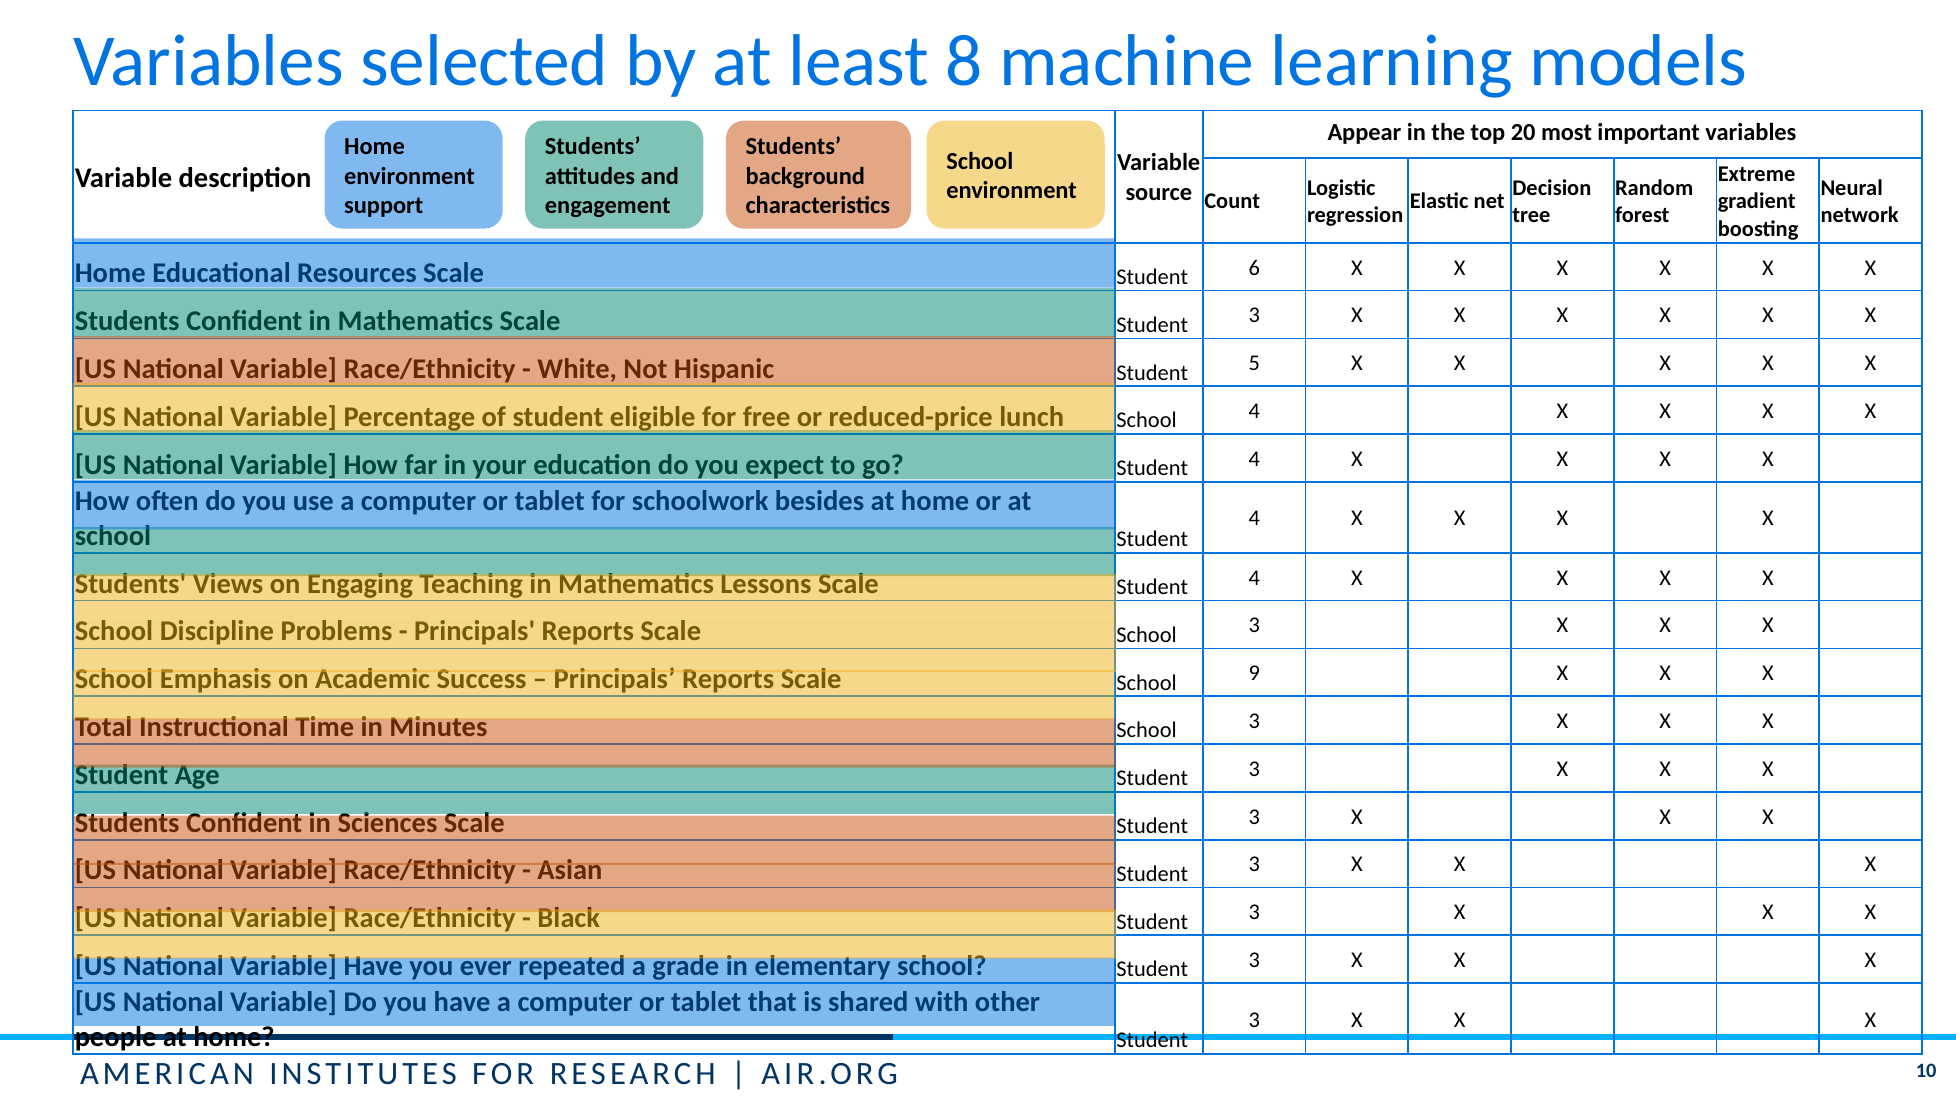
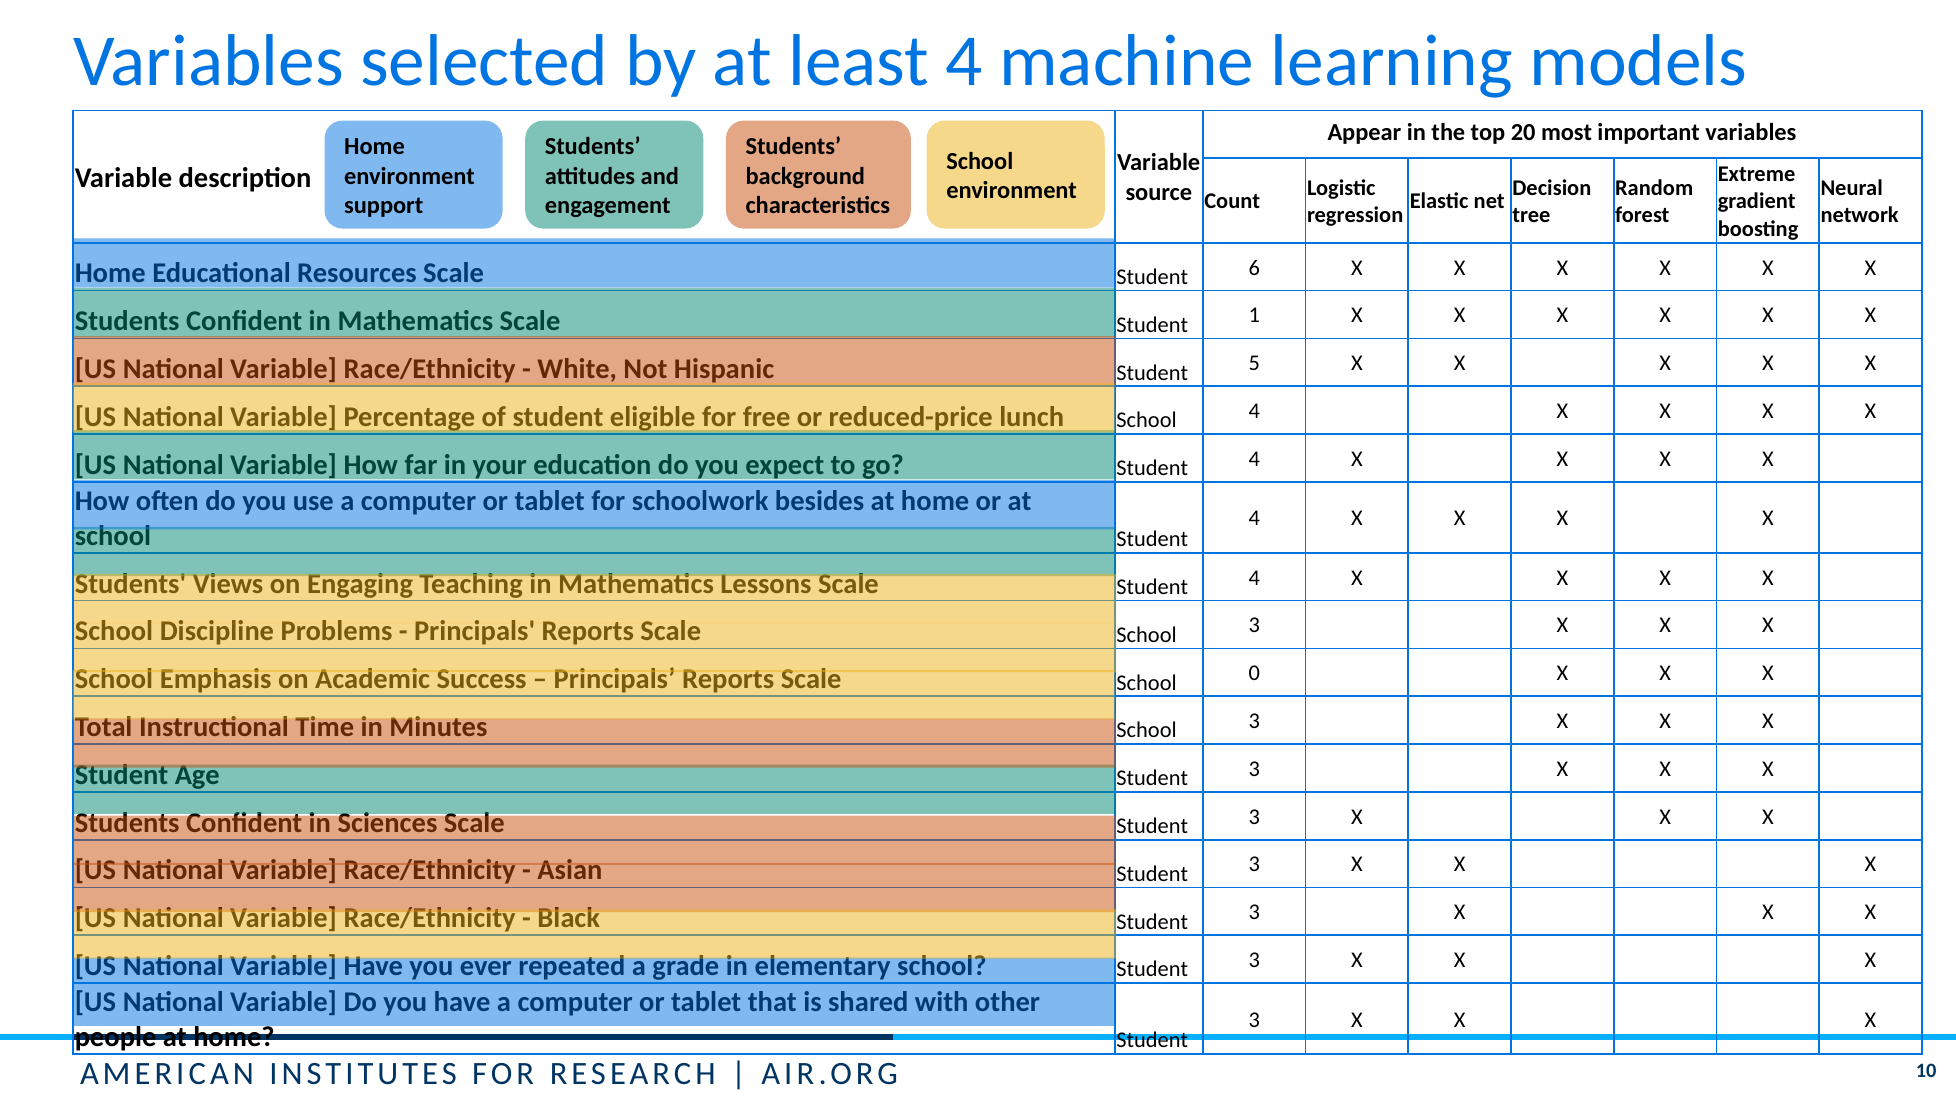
least 8: 8 -> 4
3 at (1254, 316): 3 -> 1
9: 9 -> 0
